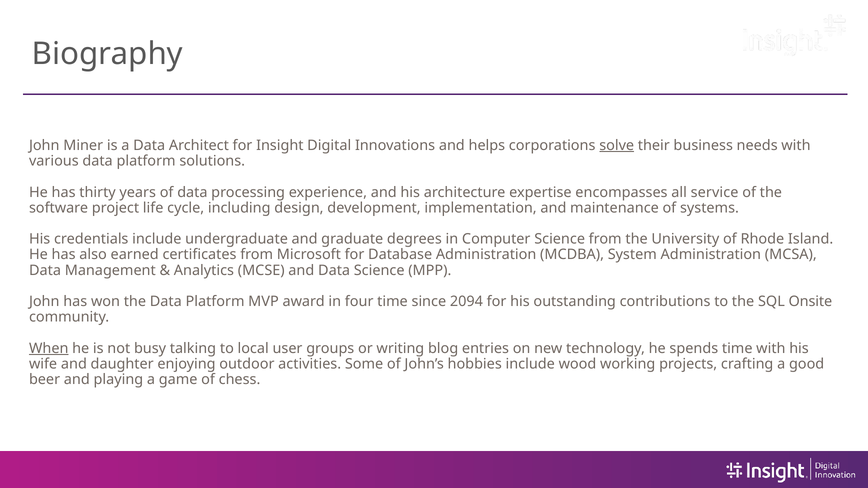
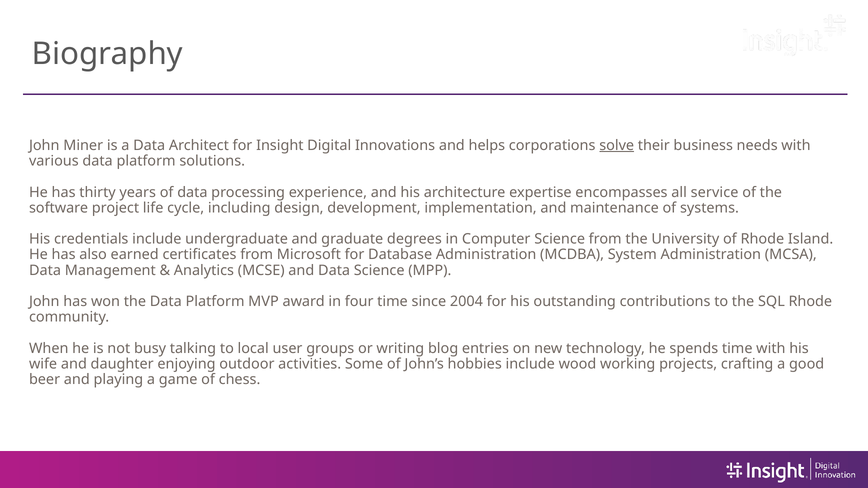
2094: 2094 -> 2004
SQL Onsite: Onsite -> Rhode
When underline: present -> none
